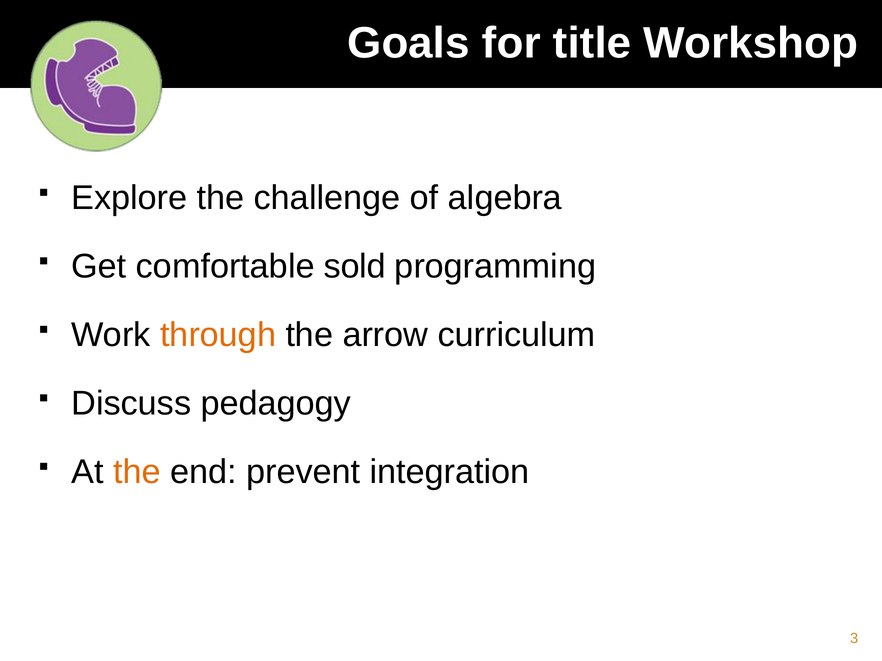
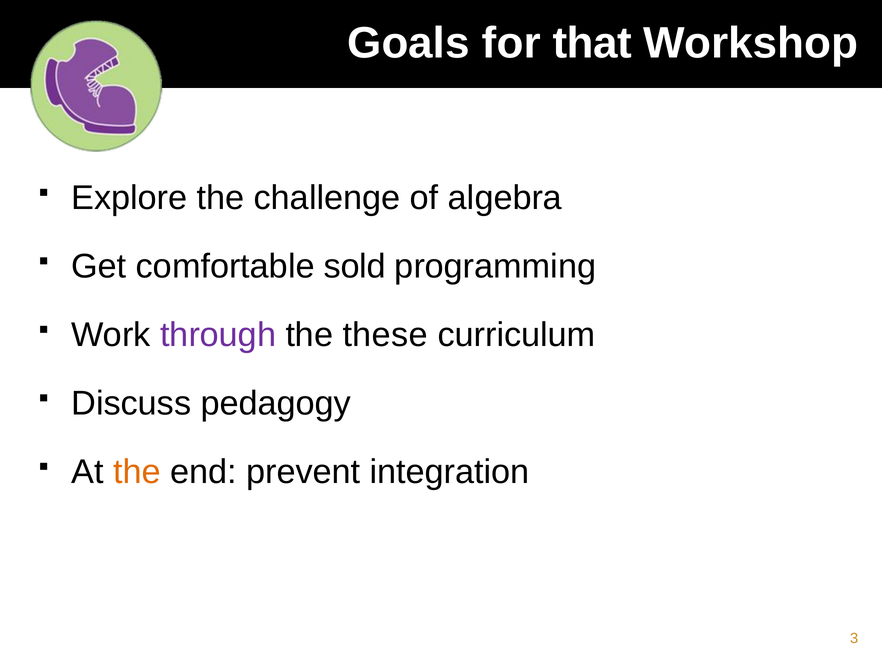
title: title -> that
through colour: orange -> purple
arrow: arrow -> these
